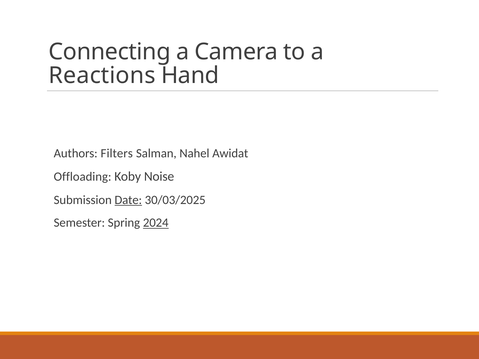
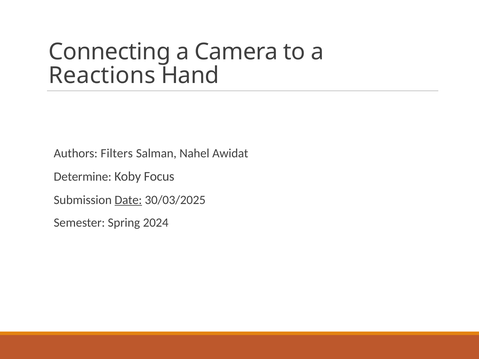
Offloading: Offloading -> Determine
Noise: Noise -> Focus
2024 underline: present -> none
